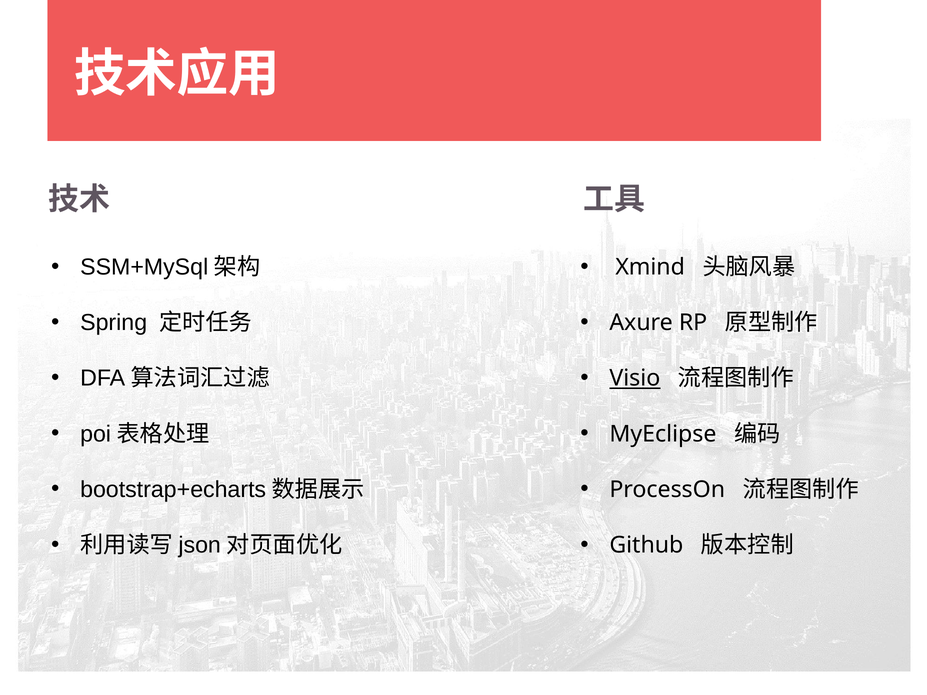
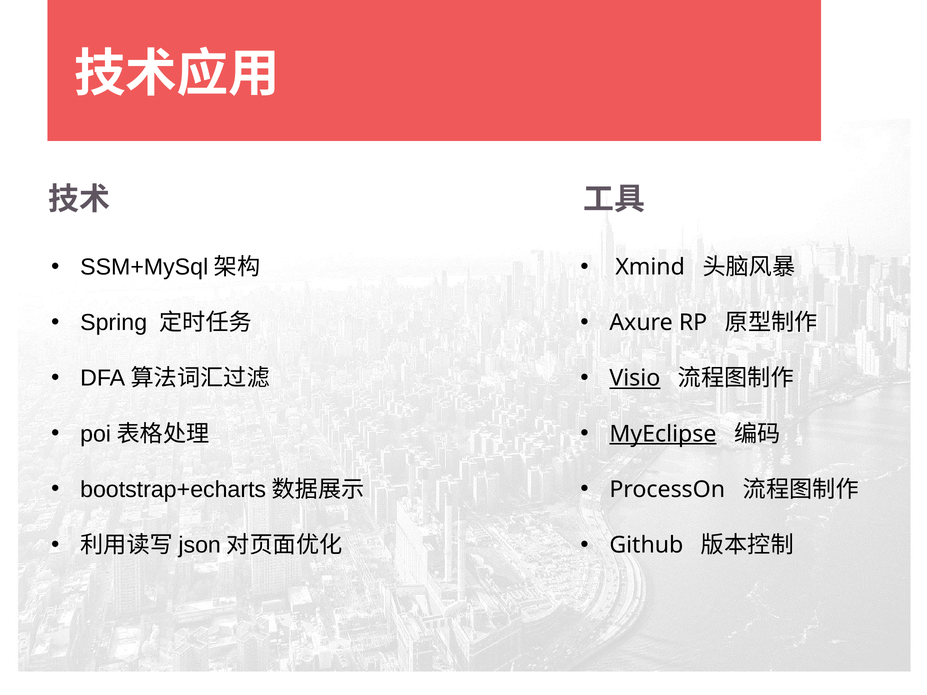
MyEclipse underline: none -> present
